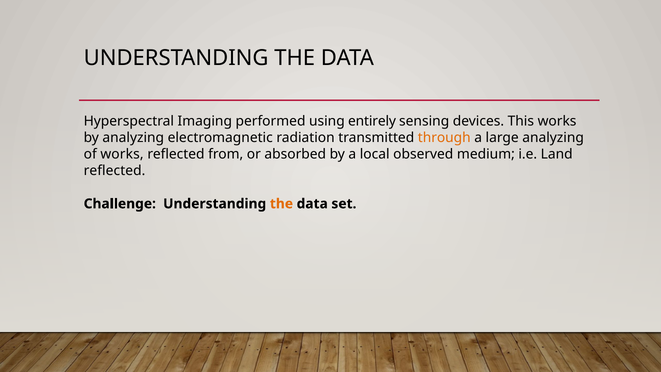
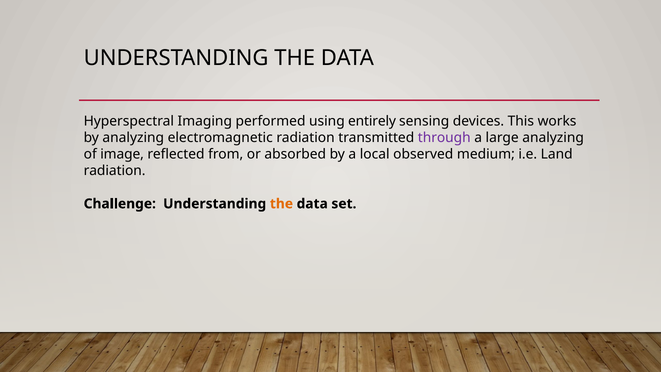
through colour: orange -> purple
of works: works -> image
reflected at (115, 171): reflected -> radiation
